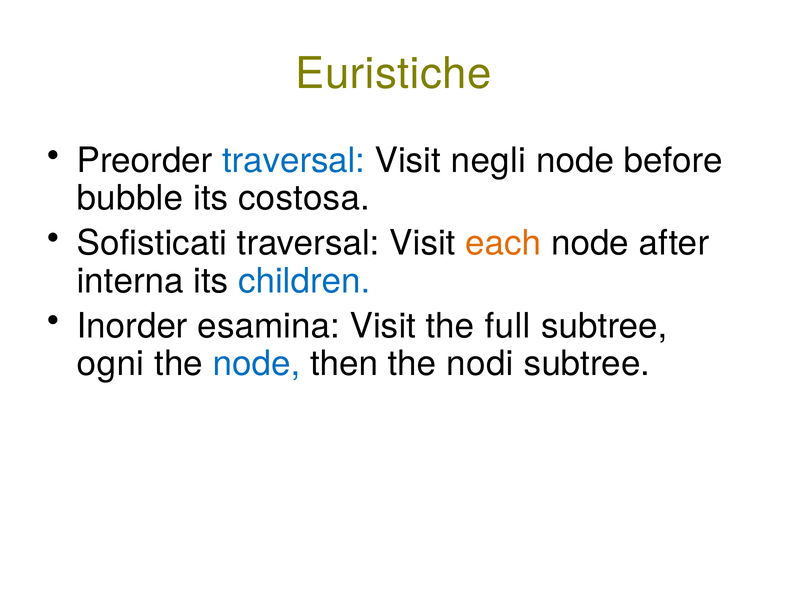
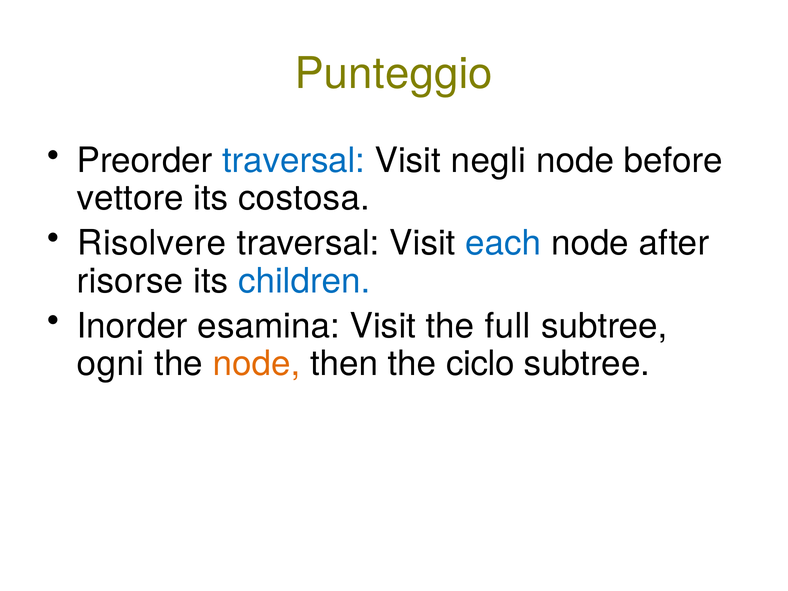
Euristiche: Euristiche -> Punteggio
bubble: bubble -> vettore
Sofisticati: Sofisticati -> Risolvere
each colour: orange -> blue
interna: interna -> risorse
node at (257, 364) colour: blue -> orange
nodi: nodi -> ciclo
